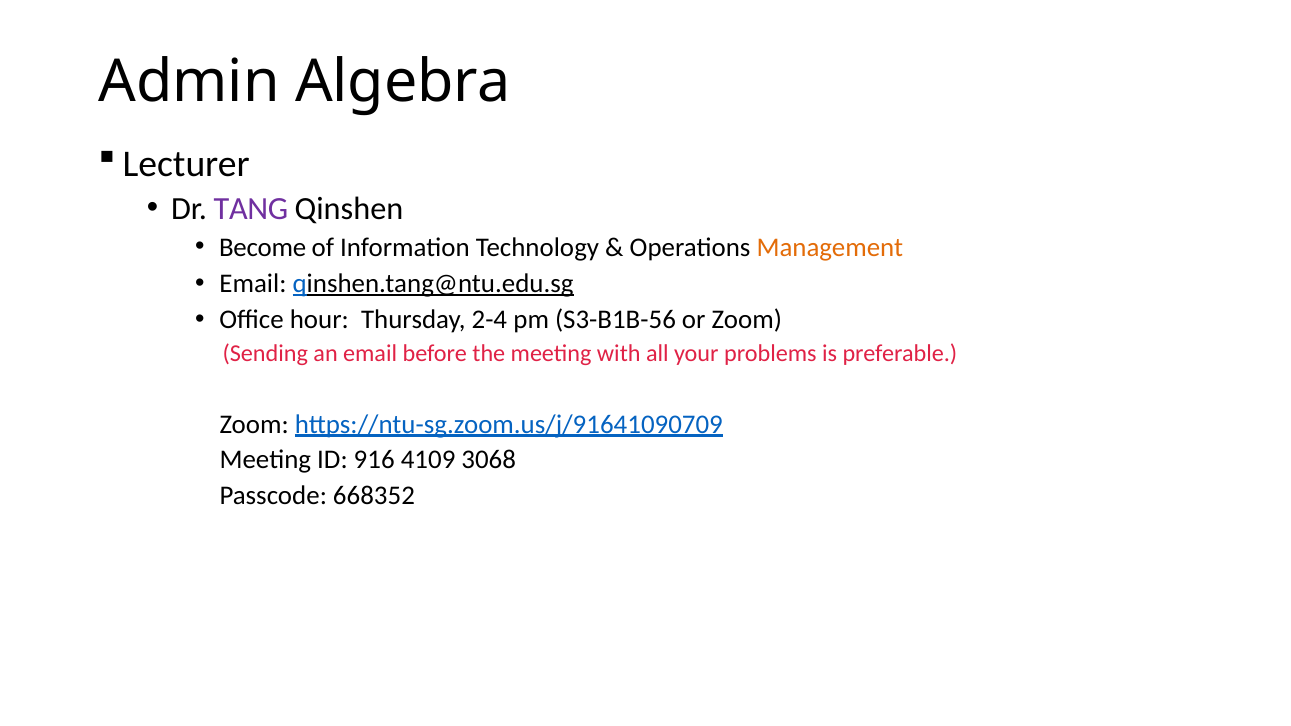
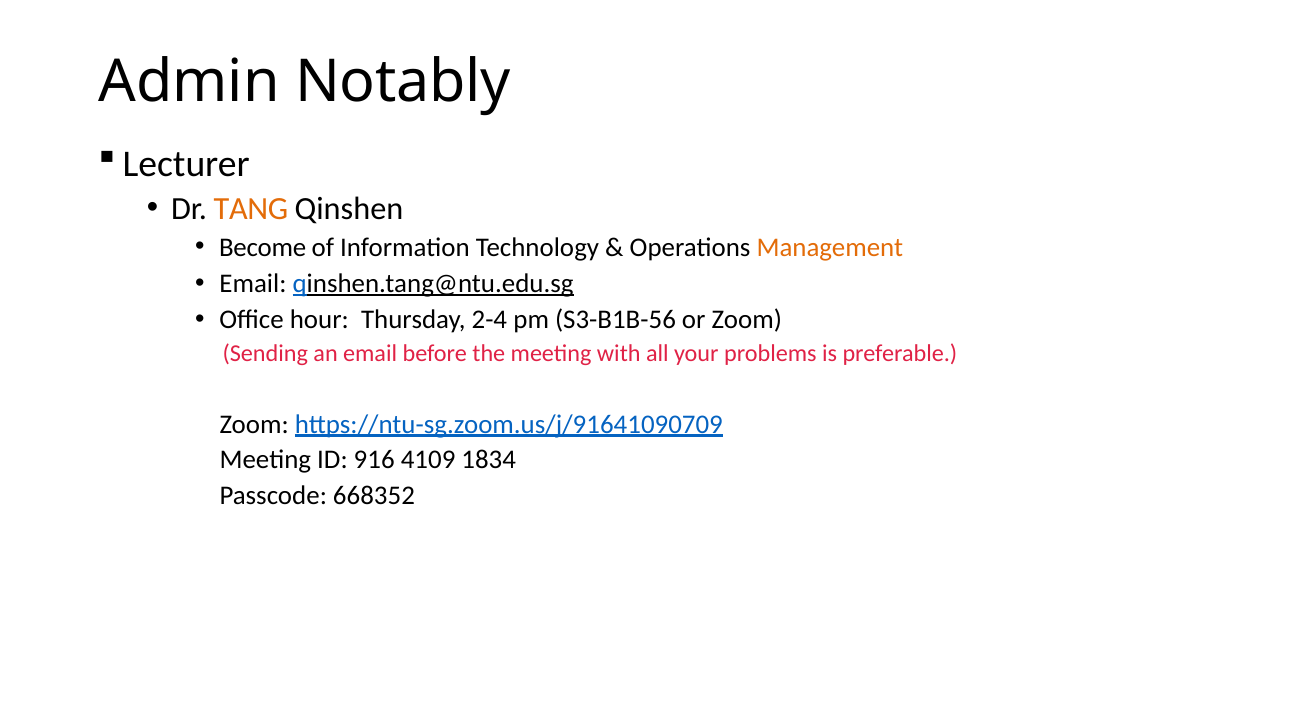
Algebra: Algebra -> Notably
TANG colour: purple -> orange
3068: 3068 -> 1834
